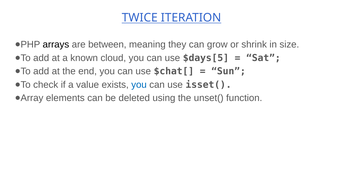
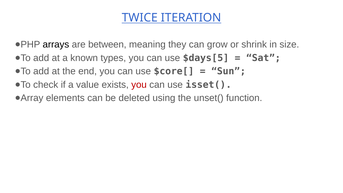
cloud: cloud -> types
$chat[: $chat[ -> $core[
you at (139, 85) colour: blue -> red
